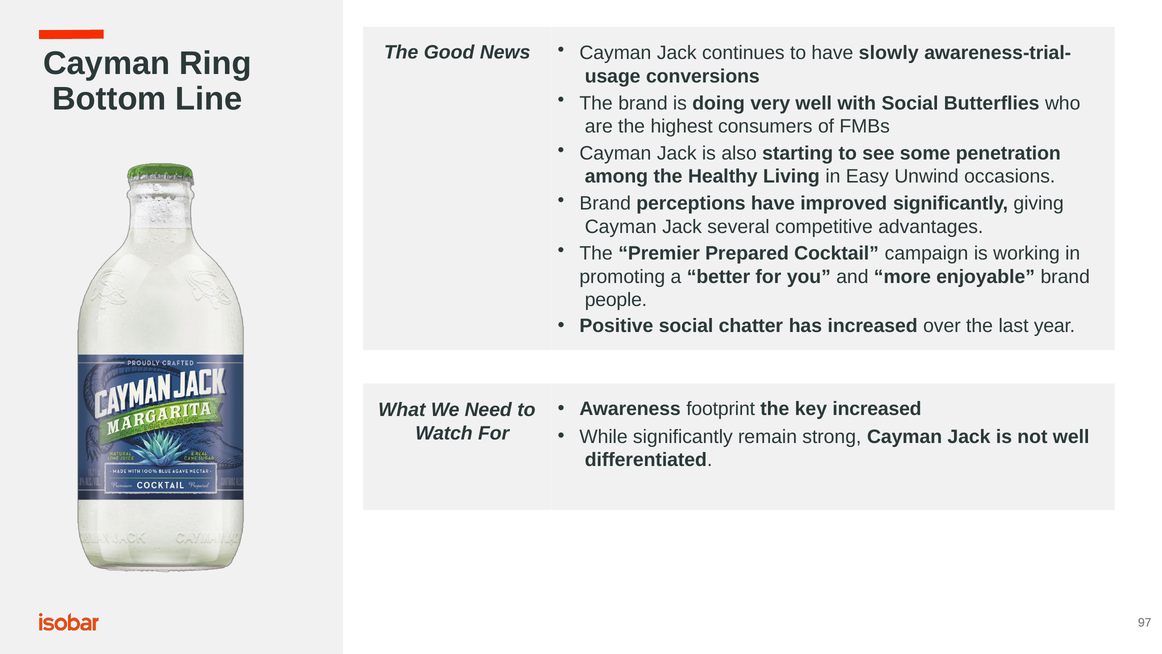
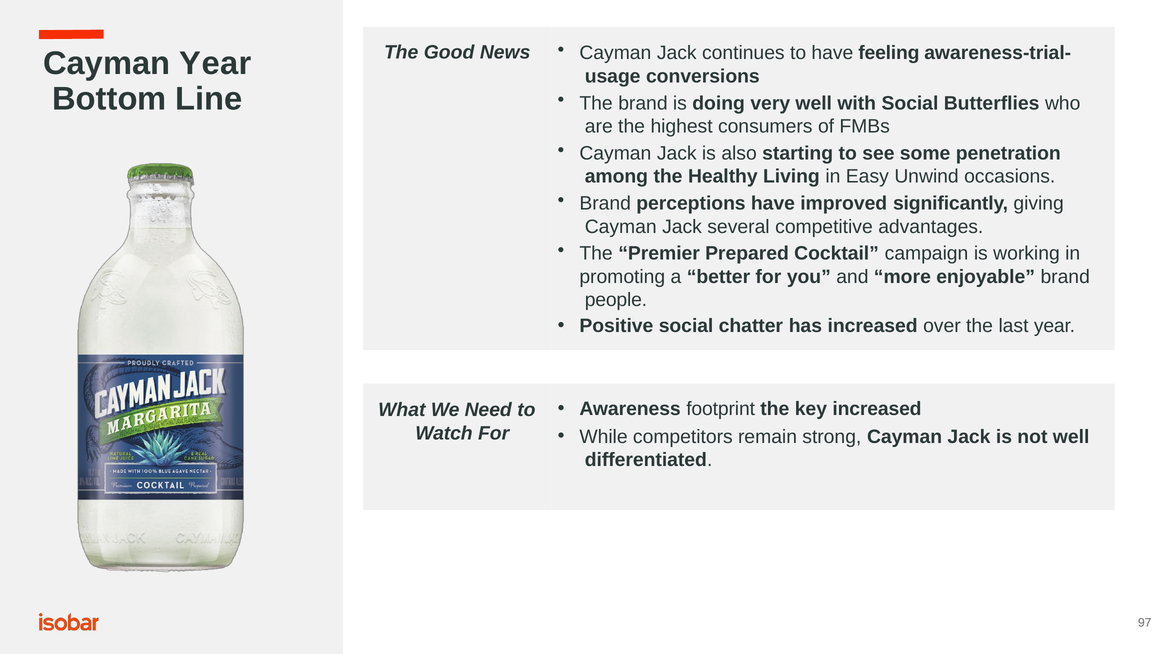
slowly: slowly -> feeling
Cayman Ring: Ring -> Year
While significantly: significantly -> competitors
